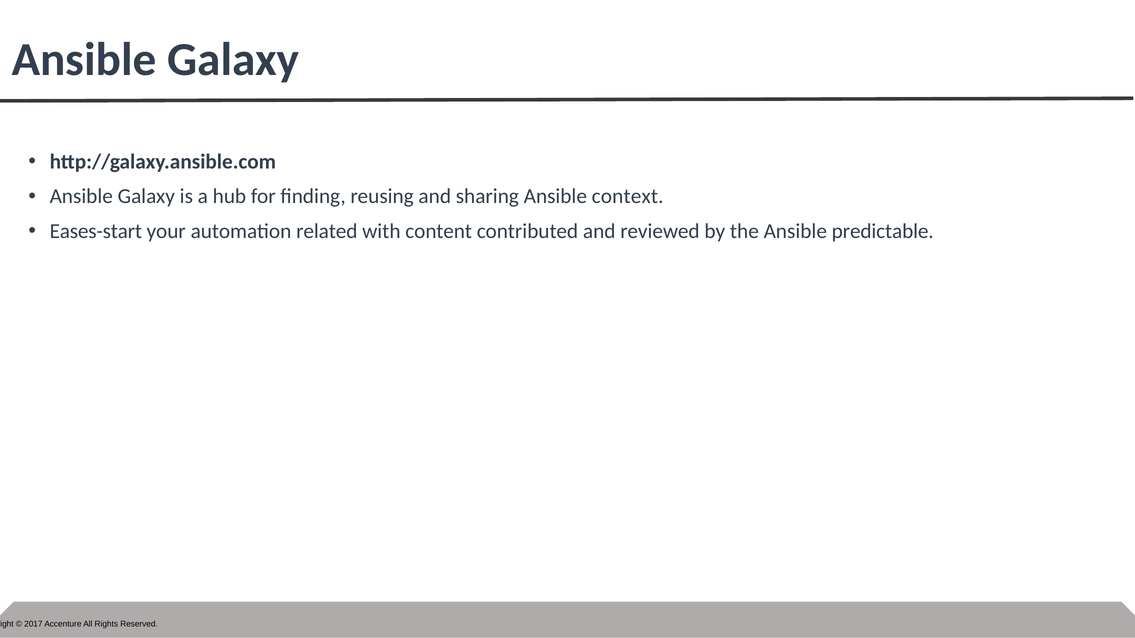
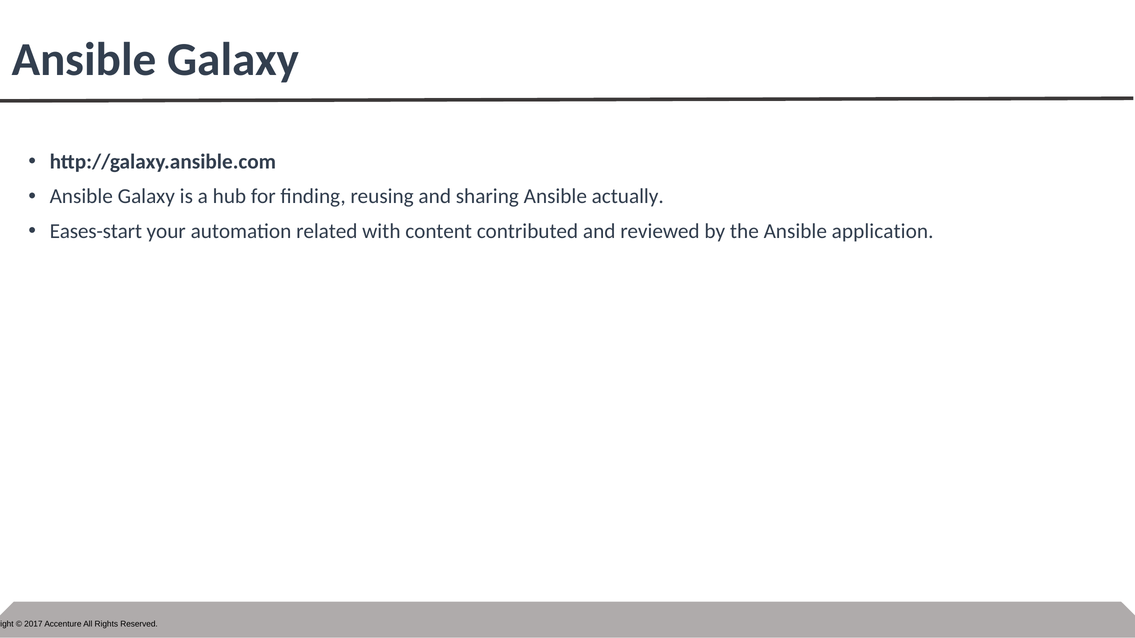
context: context -> actually
predictable: predictable -> application
